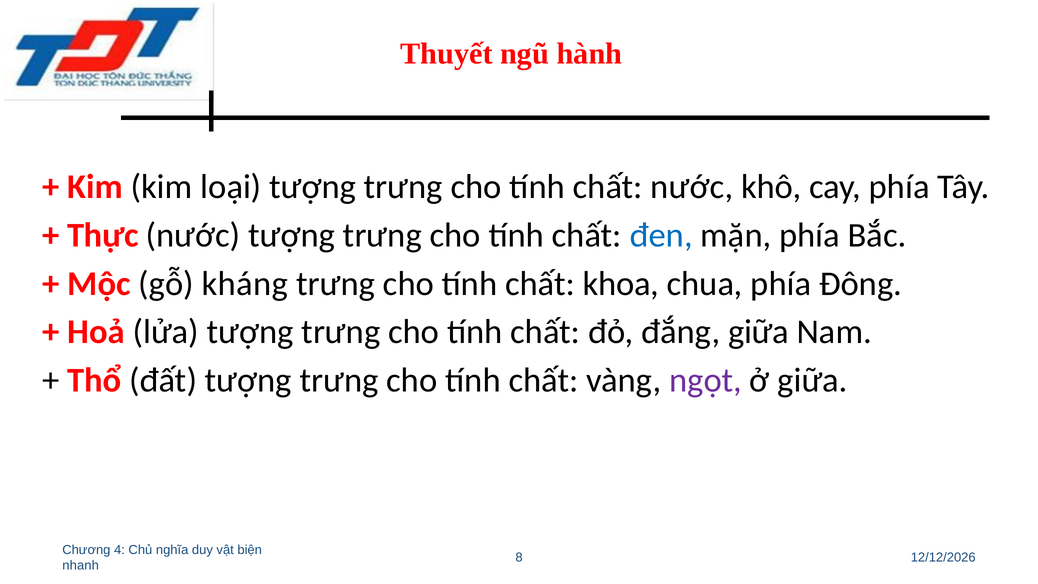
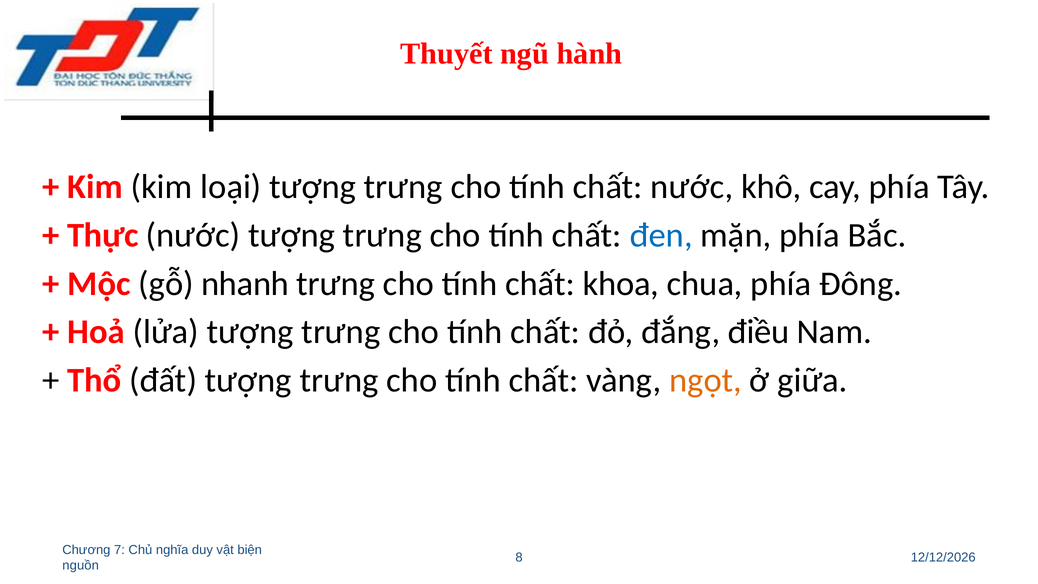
kháng: kháng -> nhanh
đắng giữa: giữa -> điều
ngọt colour: purple -> orange
4: 4 -> 7
nhanh: nhanh -> nguồn
